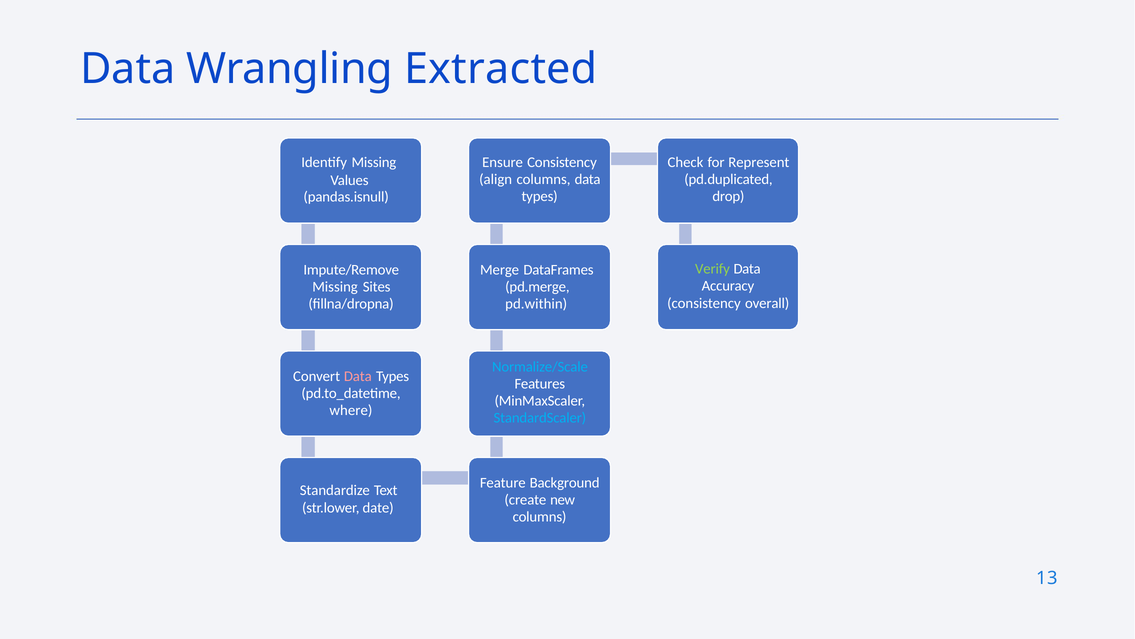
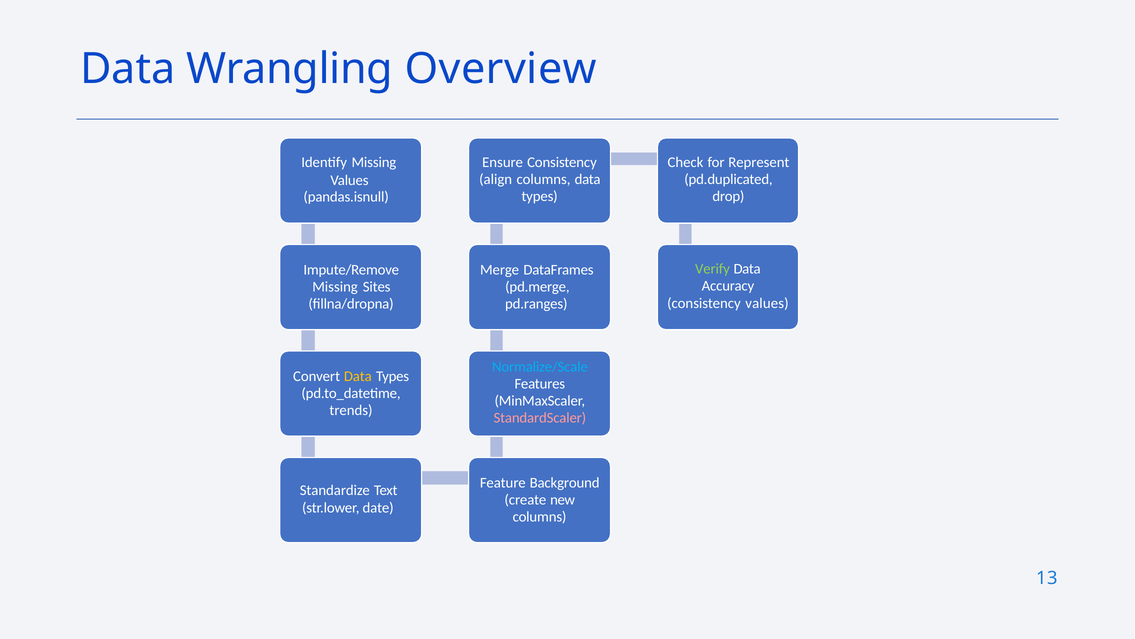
Extracted: Extracted -> Overview
consistency overall: overall -> values
pd.within: pd.within -> pd.ranges
Data at (358, 376) colour: pink -> yellow
where: where -> trends
StandardScaler colour: light blue -> pink
